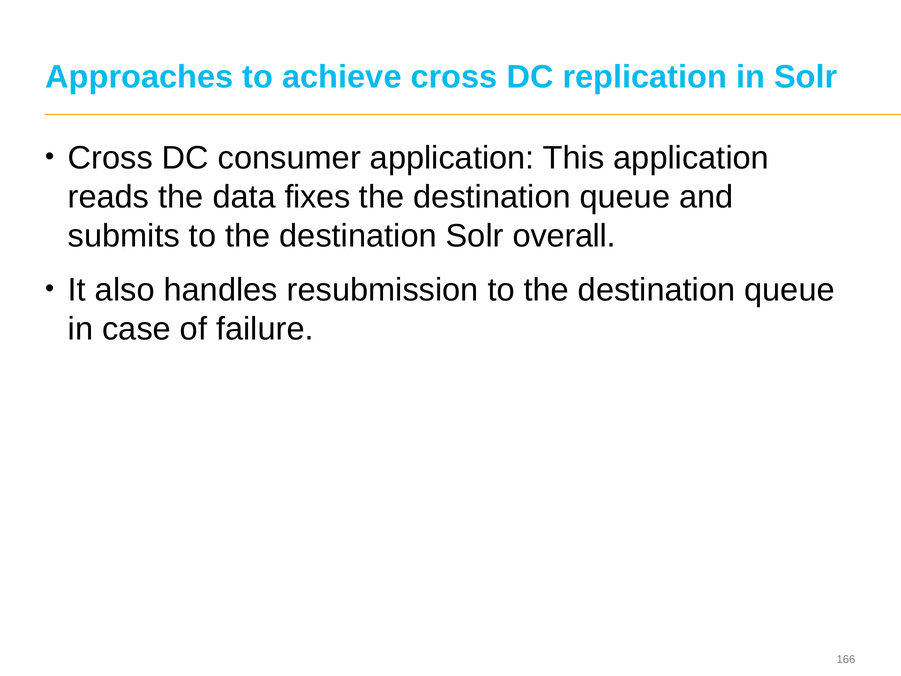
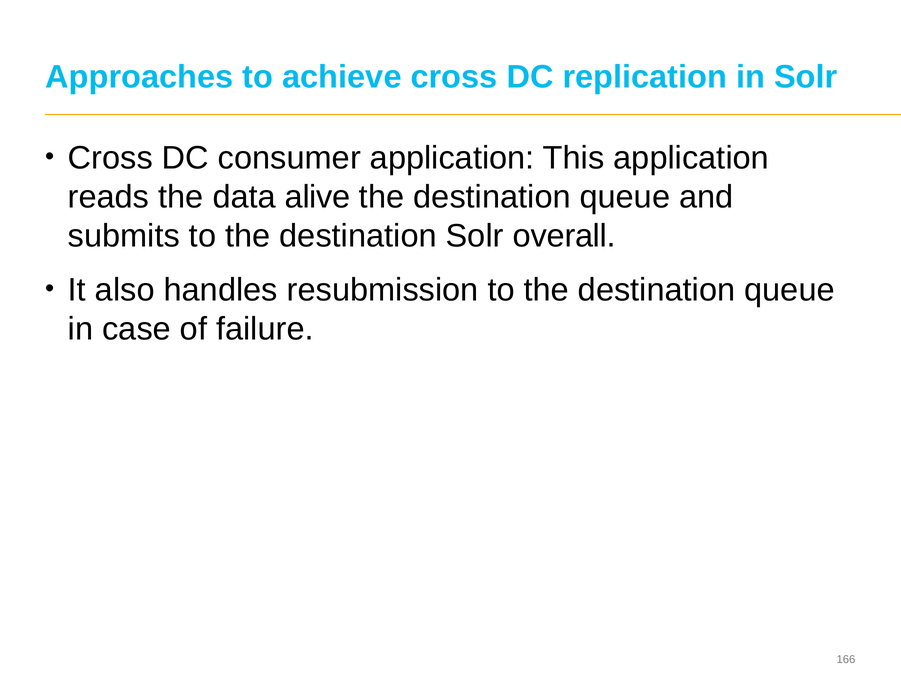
fixes: fixes -> alive
